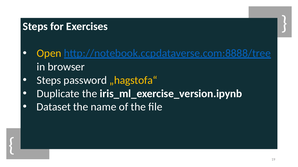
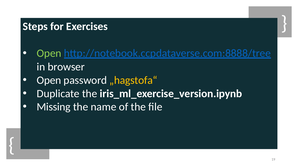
Open at (49, 53) colour: yellow -> light green
Steps at (49, 80): Steps -> Open
Dataset: Dataset -> Missing
